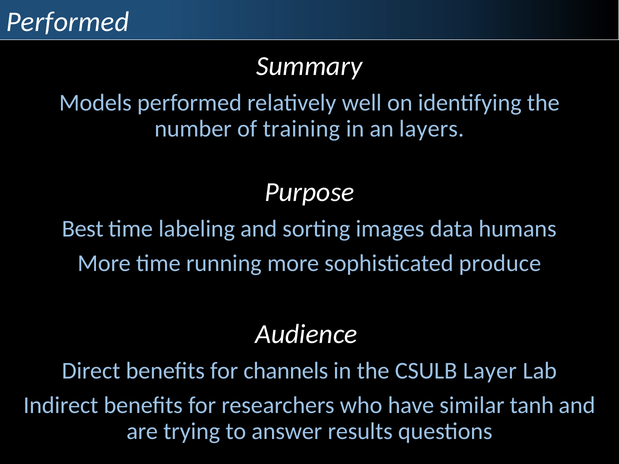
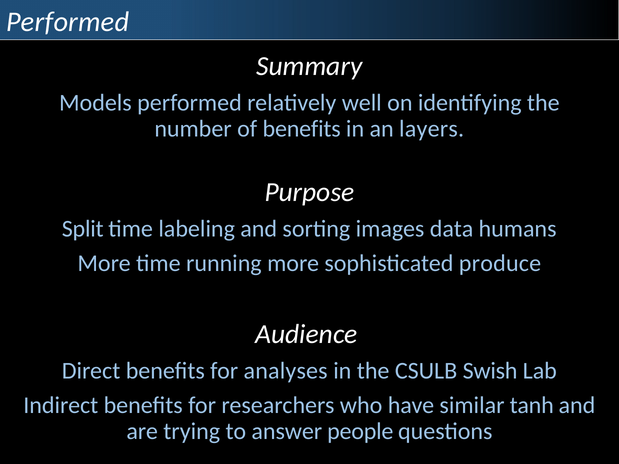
of training: training -> benefits
Best: Best -> Split
channels: channels -> analyses
Layer: Layer -> Swish
results: results -> people
